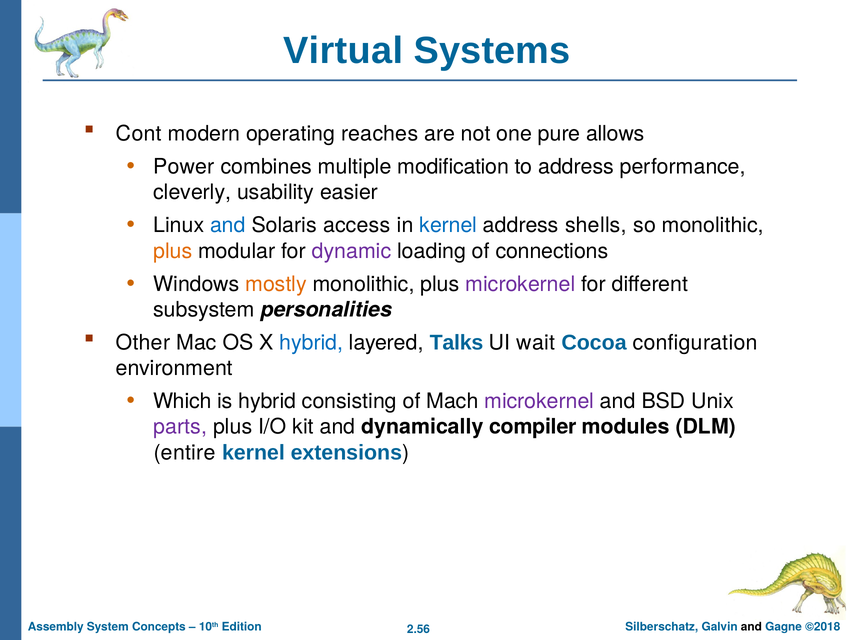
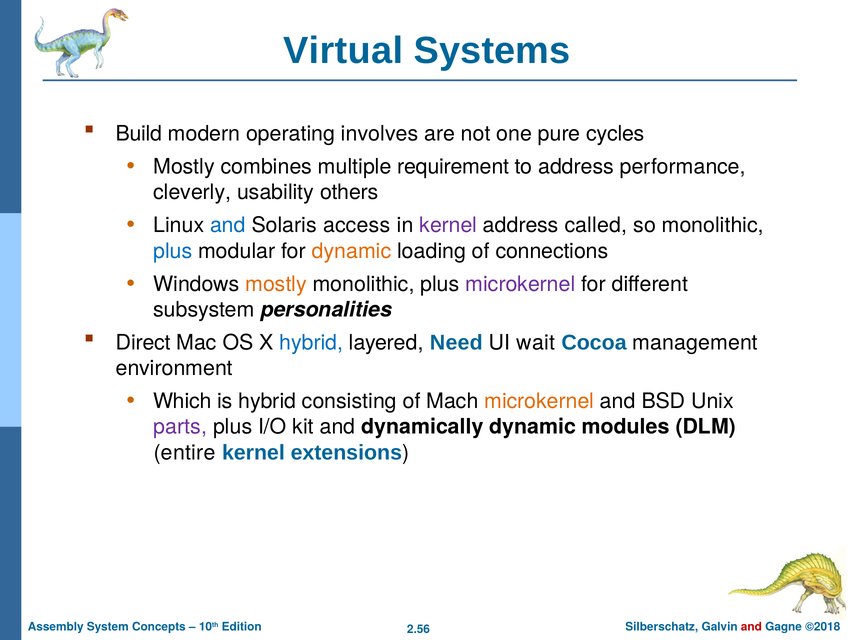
Cont: Cont -> Build
reaches: reaches -> involves
allows: allows -> cycles
Power at (184, 167): Power -> Mostly
modification: modification -> requirement
easier: easier -> others
kernel at (448, 226) colour: blue -> purple
shells: shells -> called
plus at (173, 251) colour: orange -> blue
dynamic at (352, 251) colour: purple -> orange
Other: Other -> Direct
Talks: Talks -> Need
configuration: configuration -> management
microkernel at (539, 402) colour: purple -> orange
dynamically compiler: compiler -> dynamic
and at (751, 627) colour: black -> red
